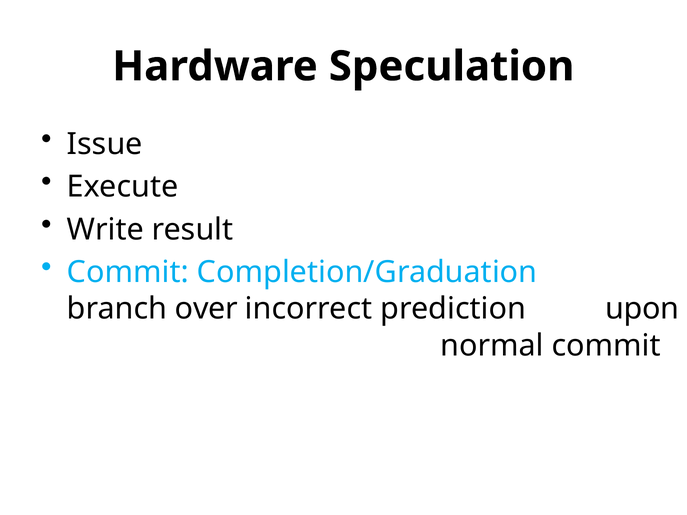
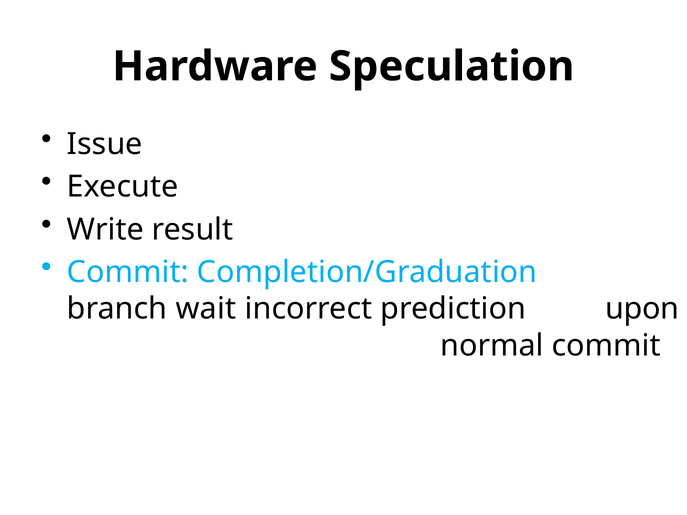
over: over -> wait
